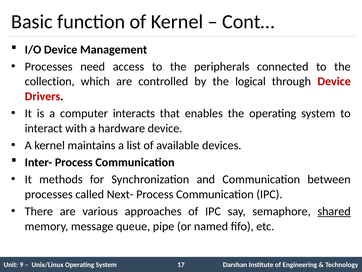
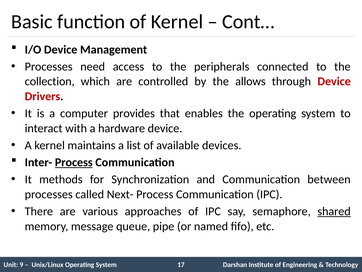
logical: logical -> allows
interacts: interacts -> provides
Process at (74, 162) underline: none -> present
